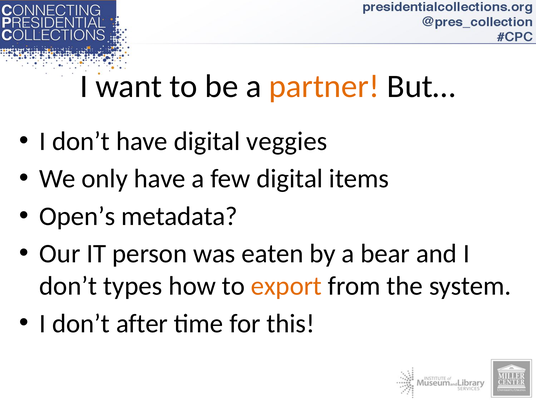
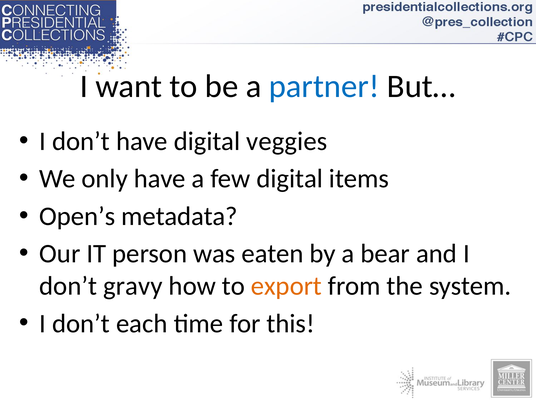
partner colour: orange -> blue
types: types -> gravy
after: after -> each
